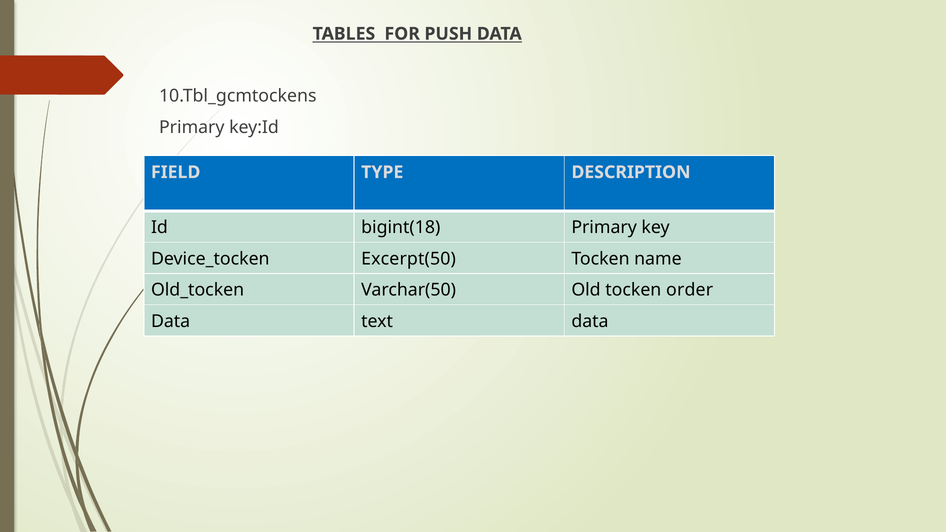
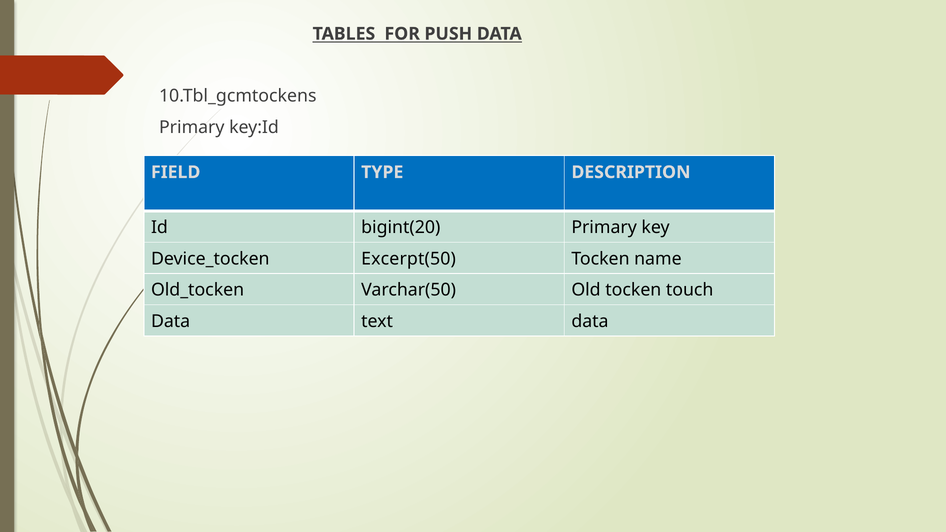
bigint(18: bigint(18 -> bigint(20
order: order -> touch
